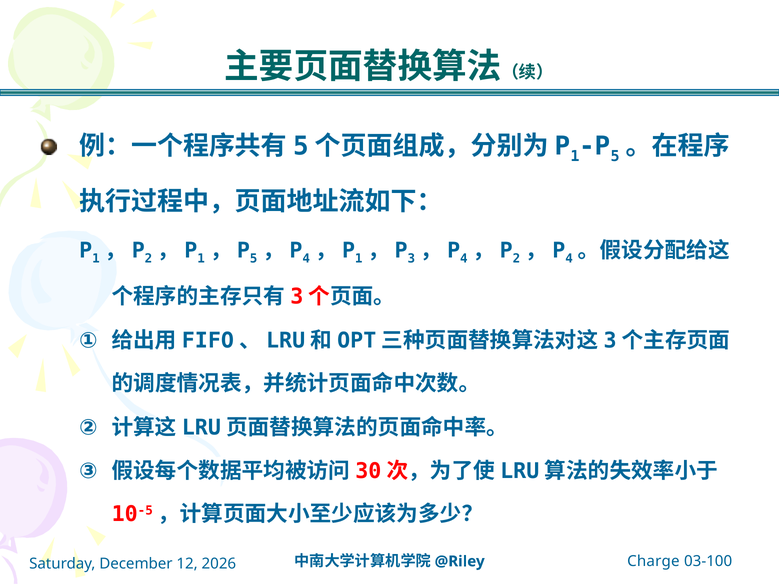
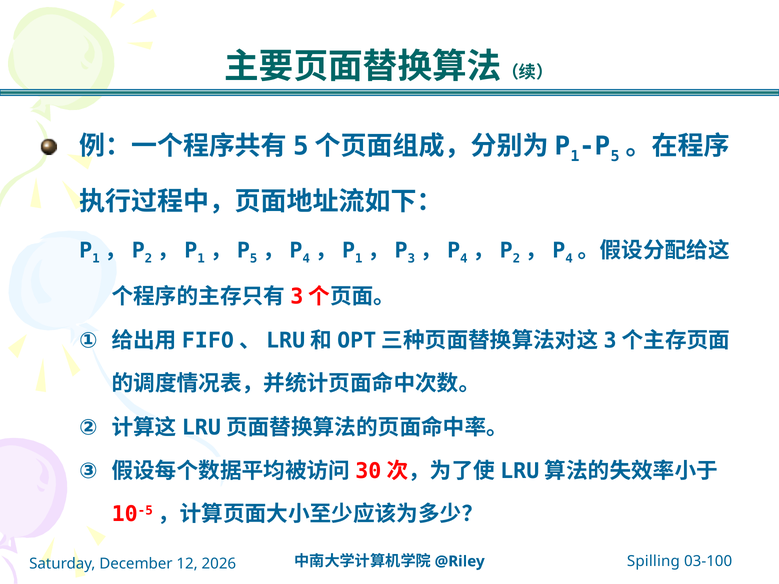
Charge: Charge -> Spilling
